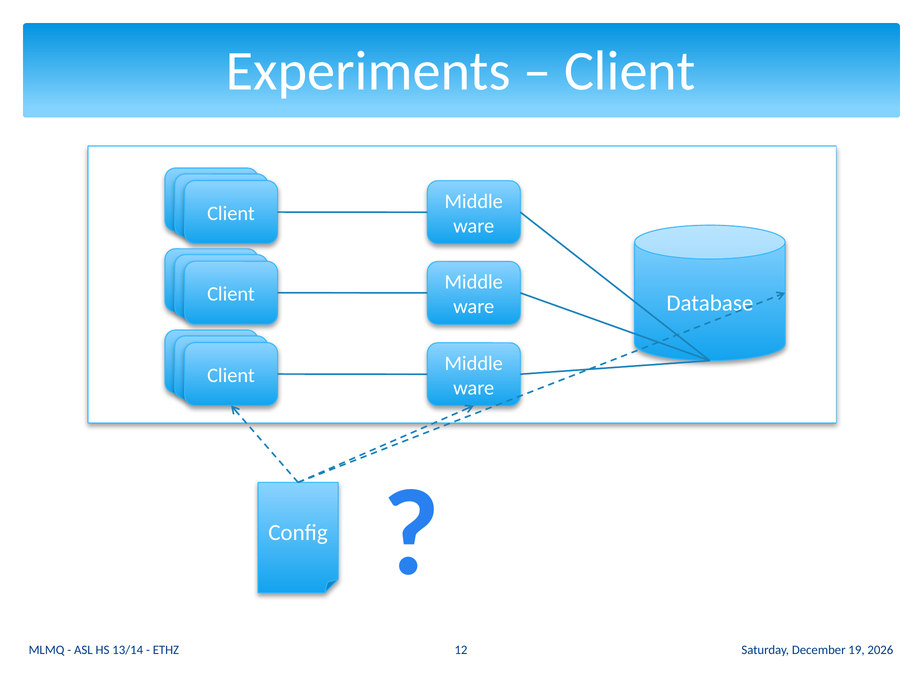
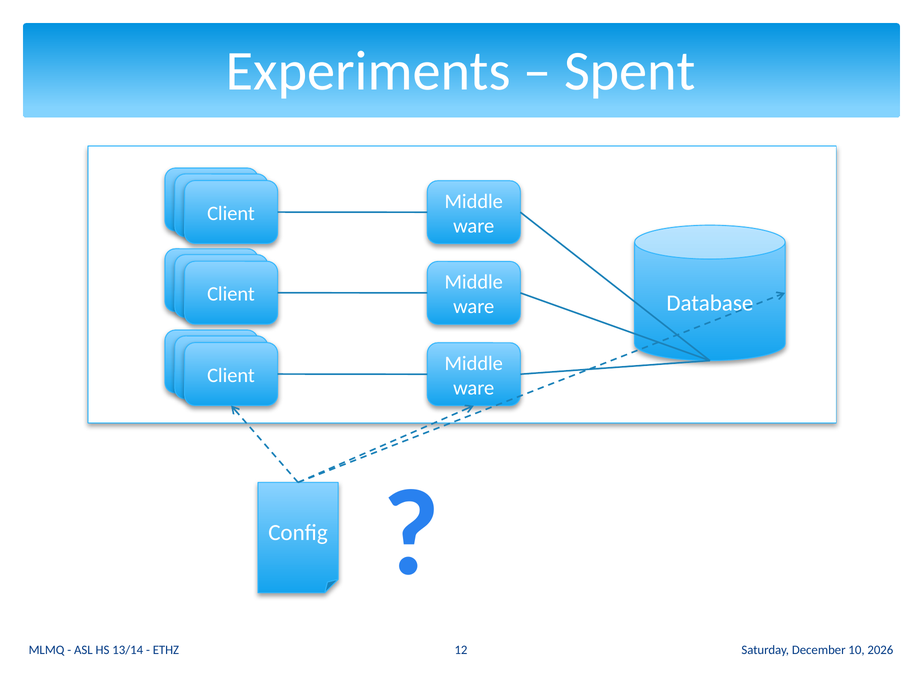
Client at (630, 71): Client -> Spent
19: 19 -> 10
